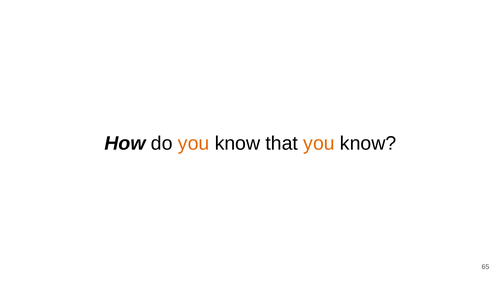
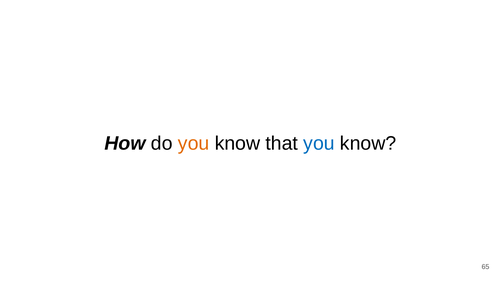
you at (319, 143) colour: orange -> blue
